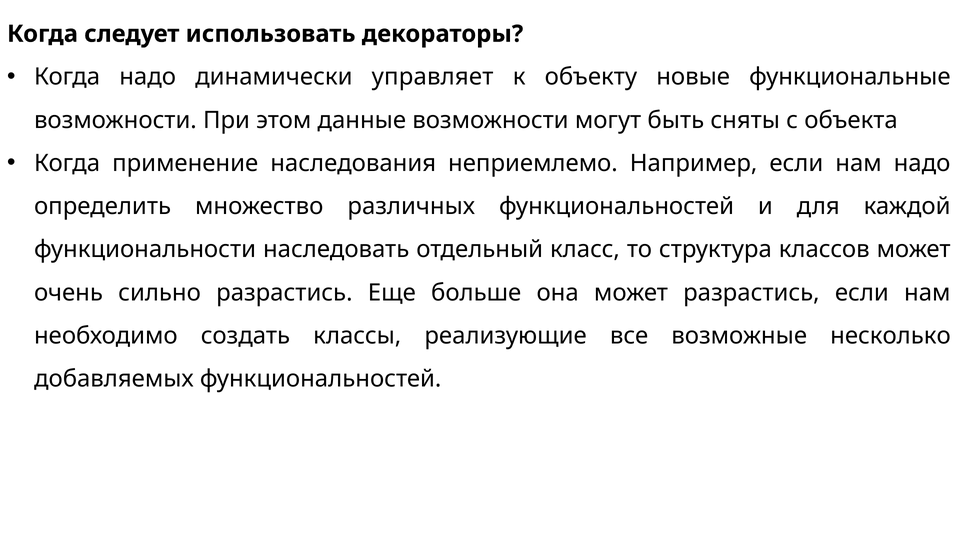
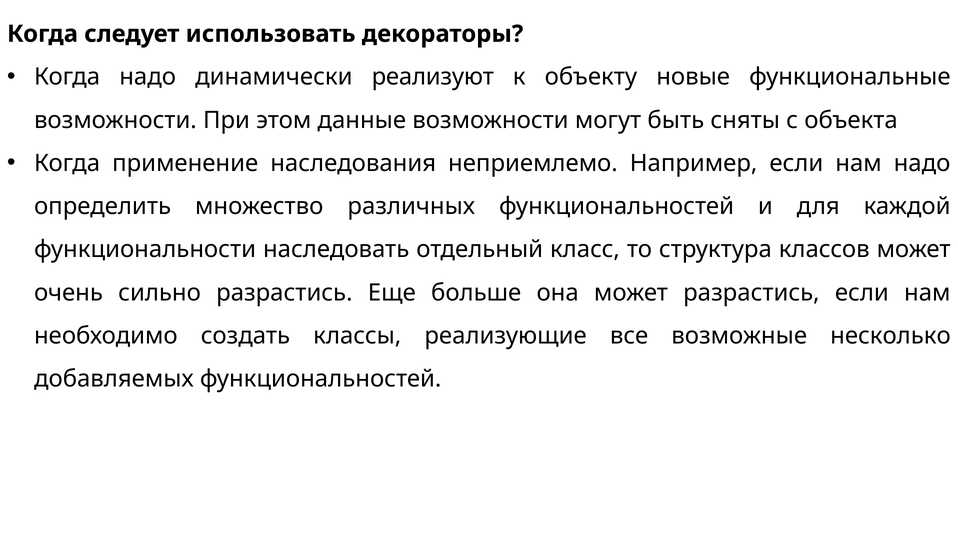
управляет: управляет -> реализуют
